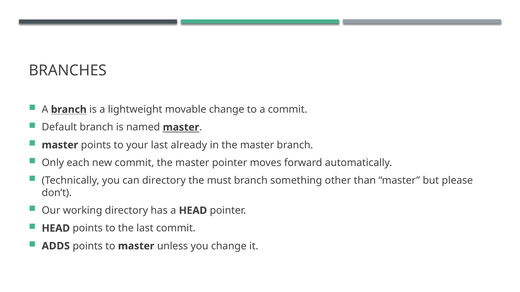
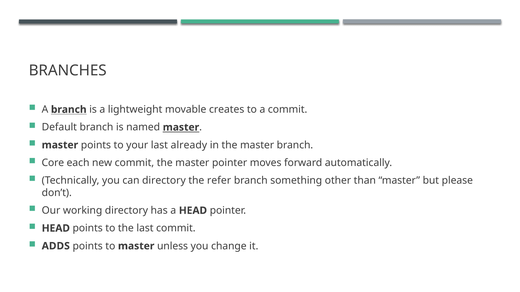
movable change: change -> creates
Only: Only -> Core
must: must -> refer
